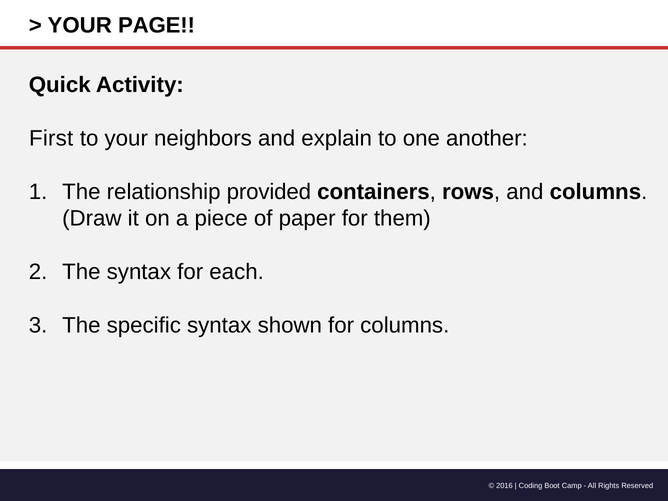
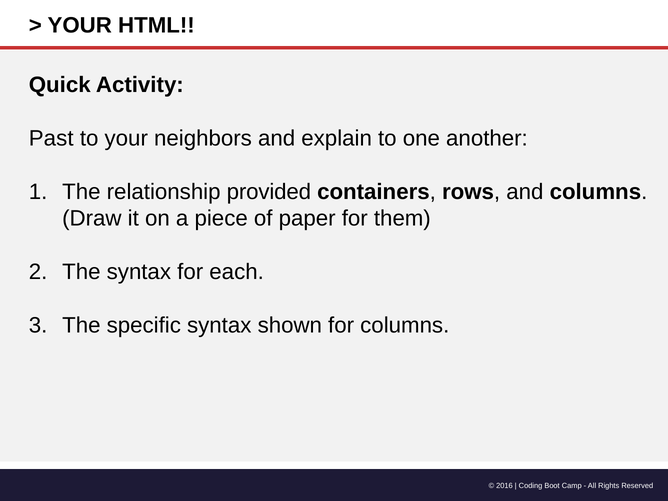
PAGE: PAGE -> HTML
First: First -> Past
